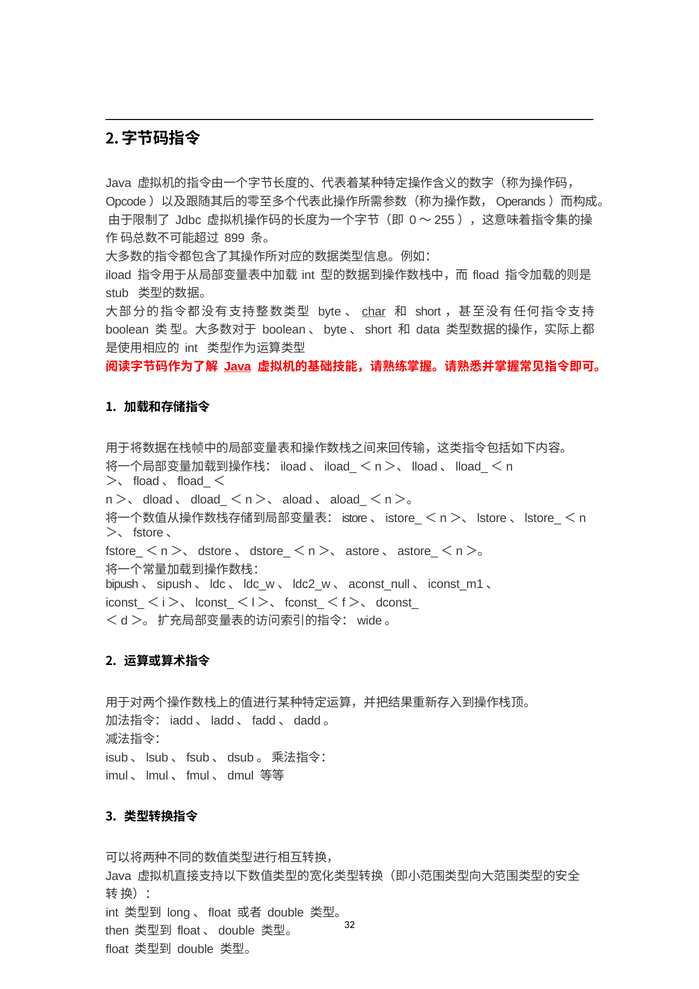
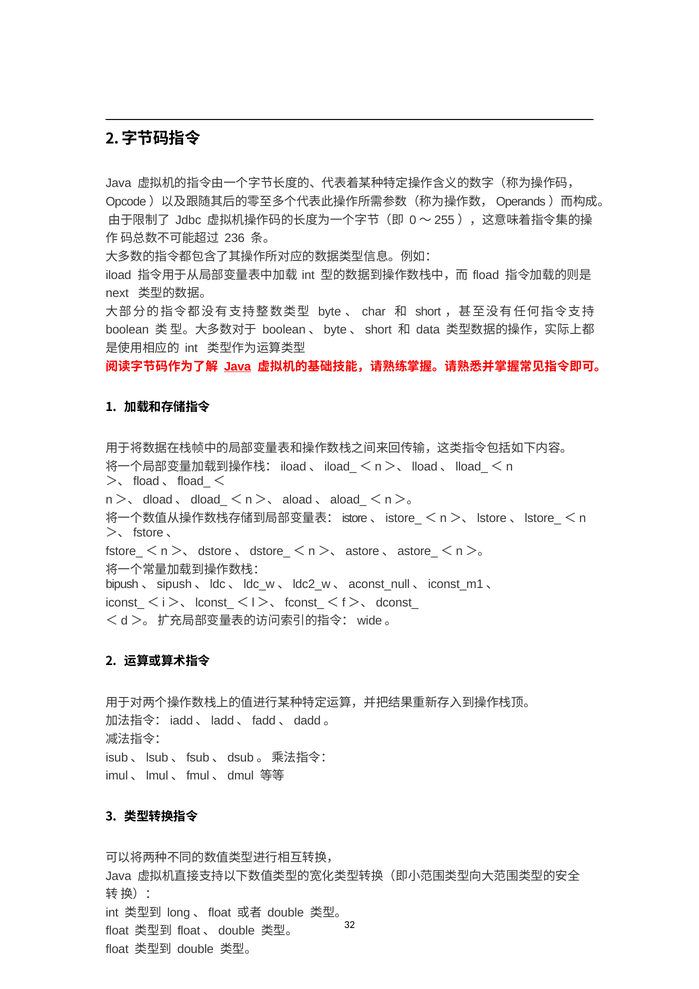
899: 899 -> 236
stub: stub -> next
char underline: present -> none
then at (117, 931): then -> float
